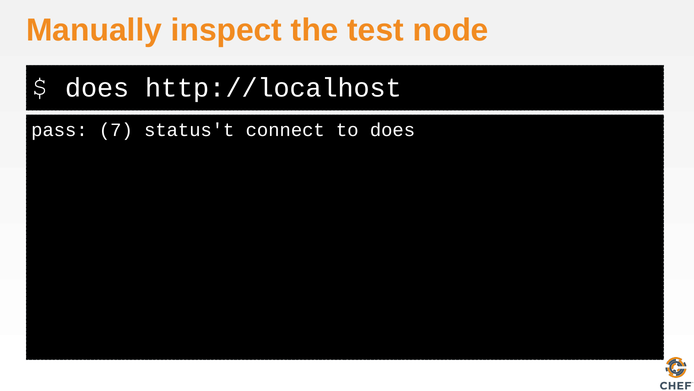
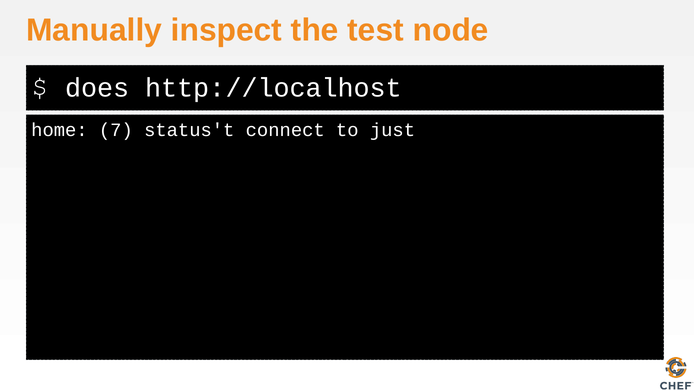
pass: pass -> home
to does: does -> just
